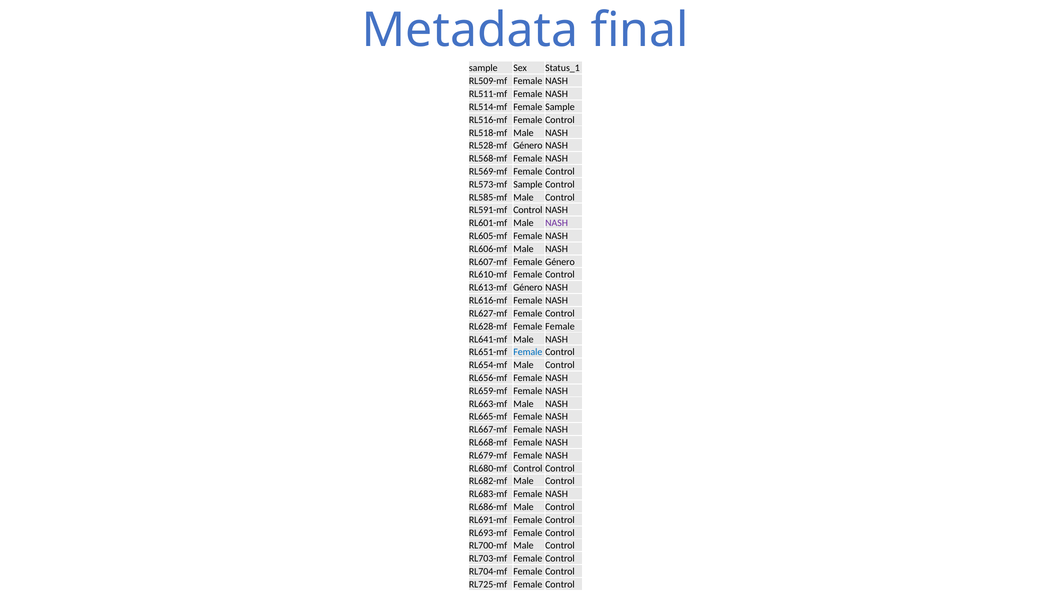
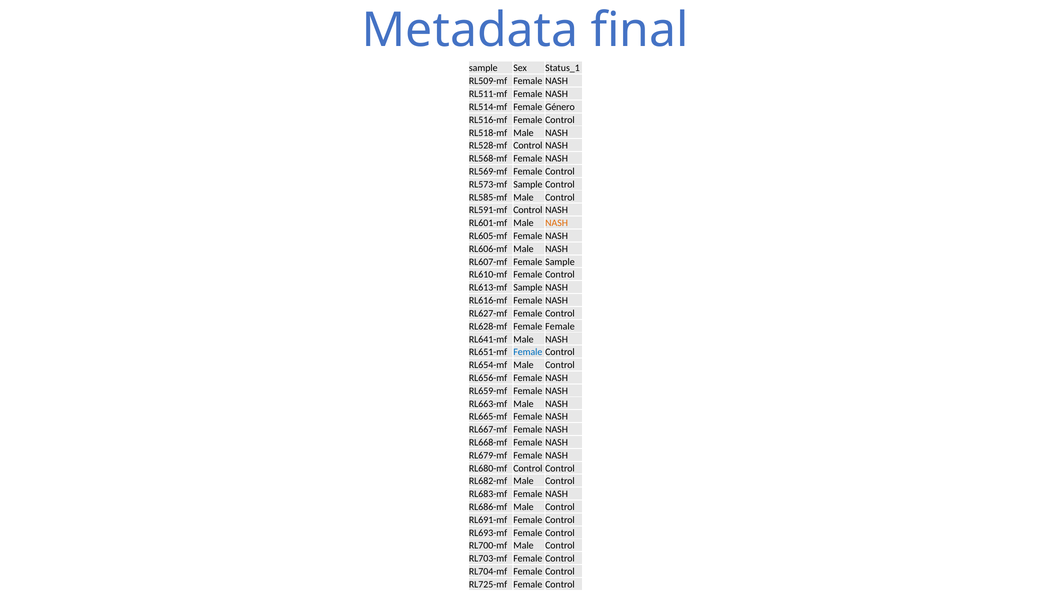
Female Sample: Sample -> Género
RL528-mf Género: Género -> Control
NASH at (557, 223) colour: purple -> orange
Female Género: Género -> Sample
RL613-mf Género: Género -> Sample
